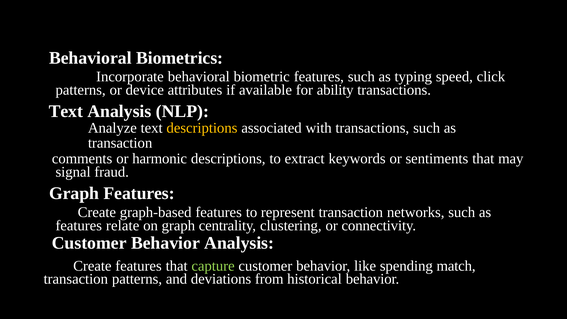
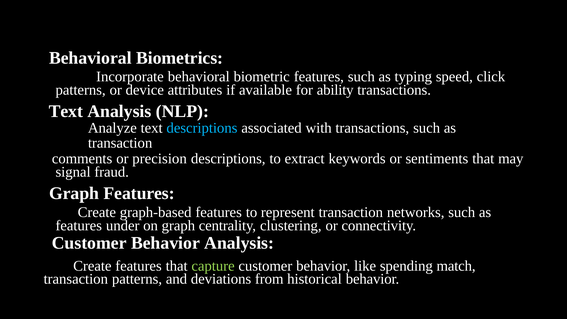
descriptions at (202, 128) colour: yellow -> light blue
harmonic: harmonic -> precision
relate: relate -> under
